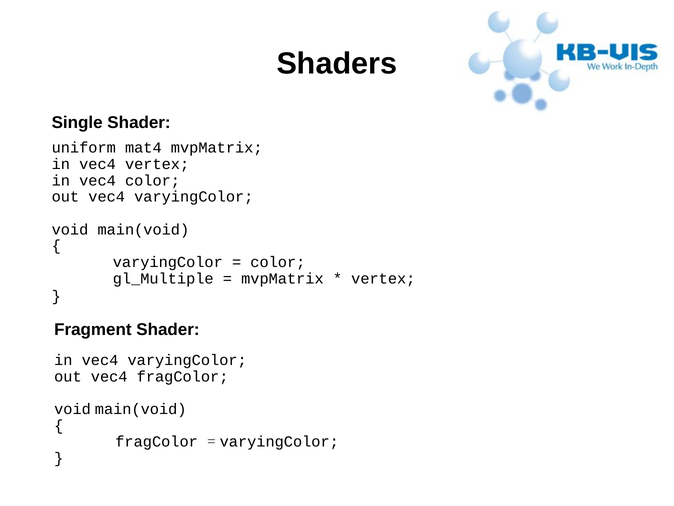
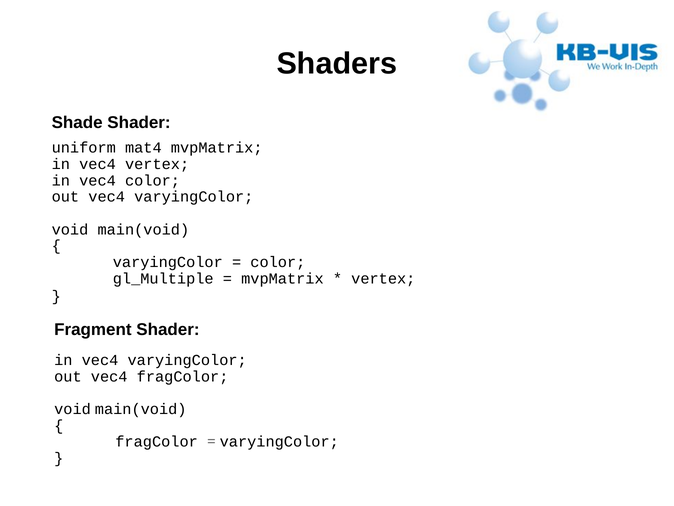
Single: Single -> Shade
